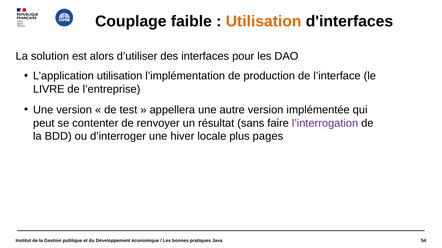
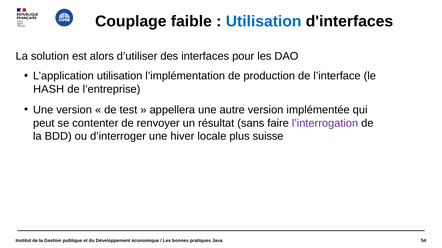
Utilisation at (264, 22) colour: orange -> blue
LIVRE: LIVRE -> HASH
pages: pages -> suisse
